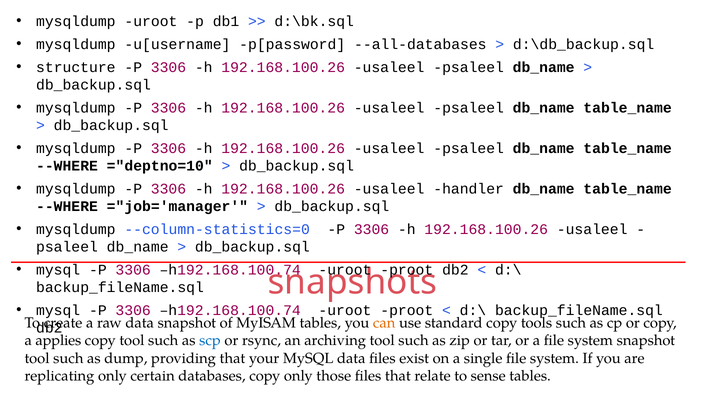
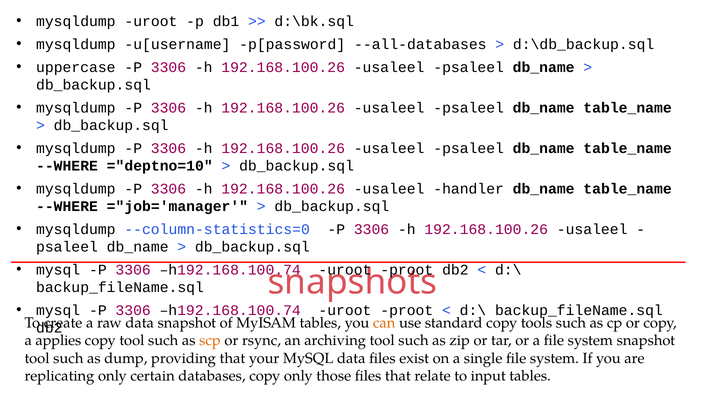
structure: structure -> uppercase
scp colour: blue -> orange
sense: sense -> input
